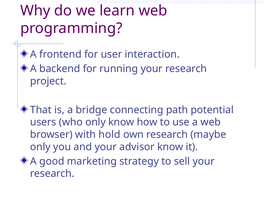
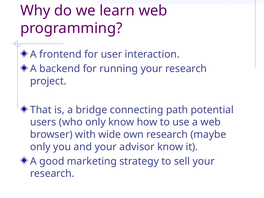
hold: hold -> wide
